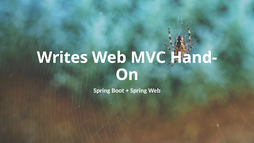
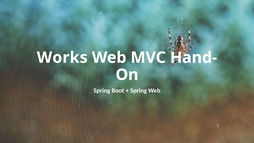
Writes: Writes -> Works
